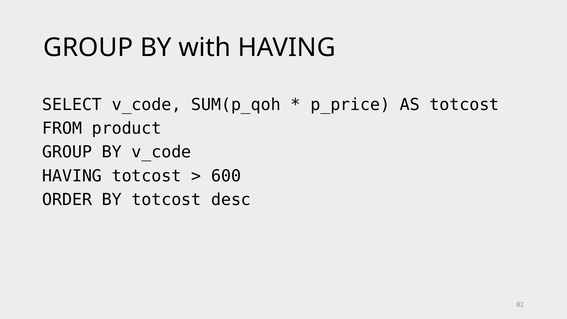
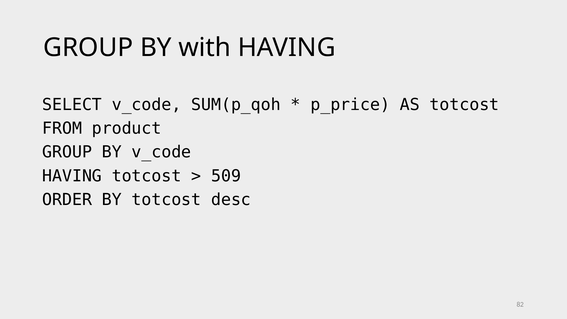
600: 600 -> 509
